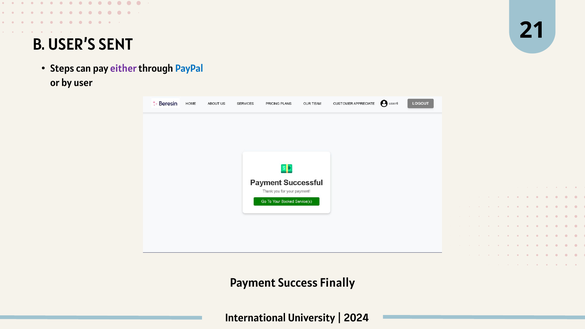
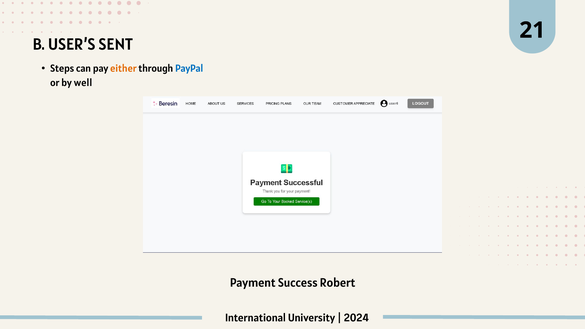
either colour: purple -> orange
user: user -> well
Finally: Finally -> Robert
